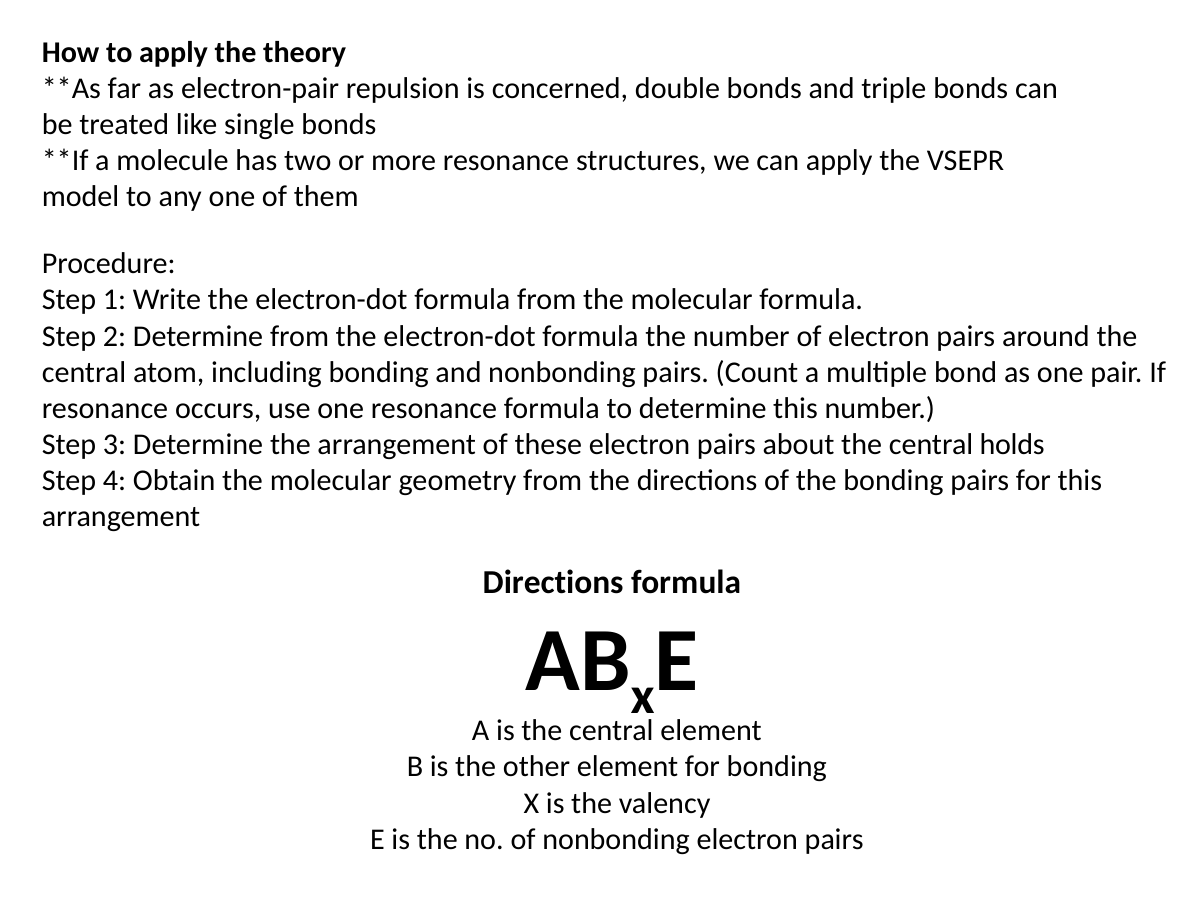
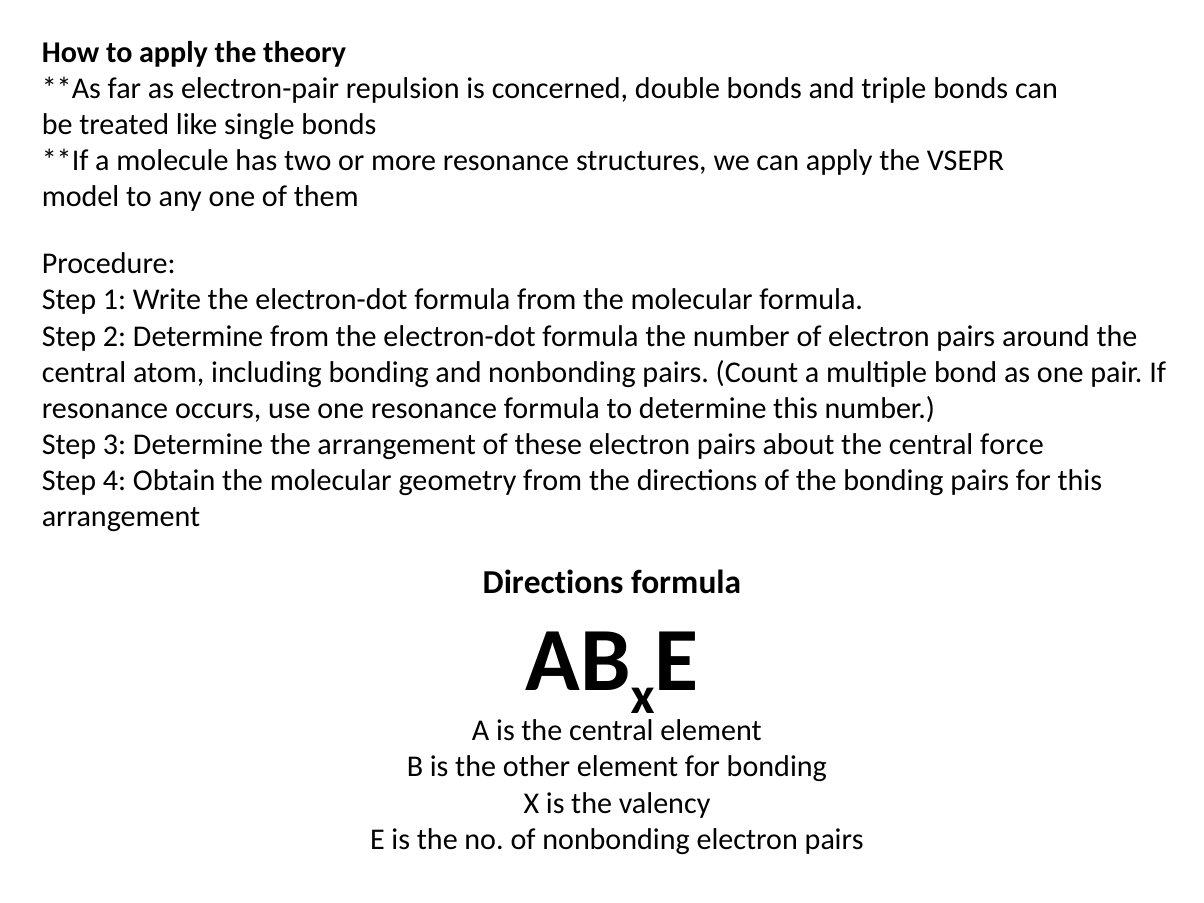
holds: holds -> force
